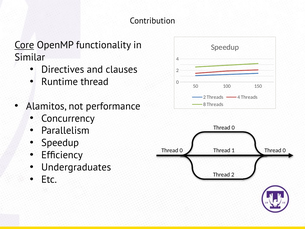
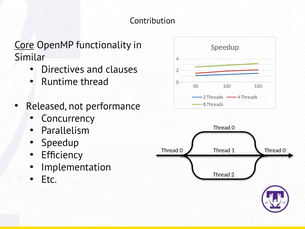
Alamitos: Alamitos -> Released
Undergraduates: Undergraduates -> Implementation
